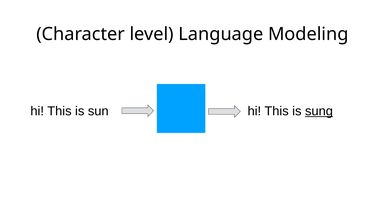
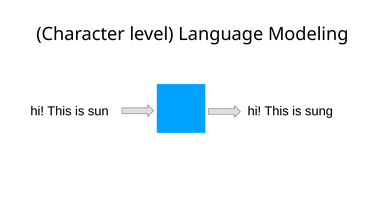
sung underline: present -> none
